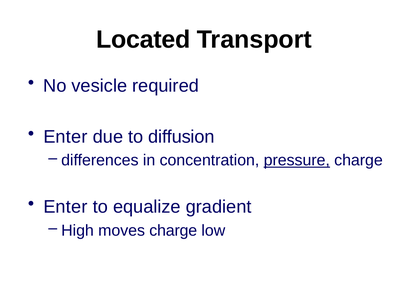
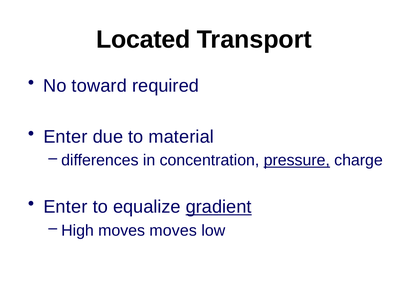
vesicle: vesicle -> toward
diffusion: diffusion -> material
gradient underline: none -> present
moves charge: charge -> moves
